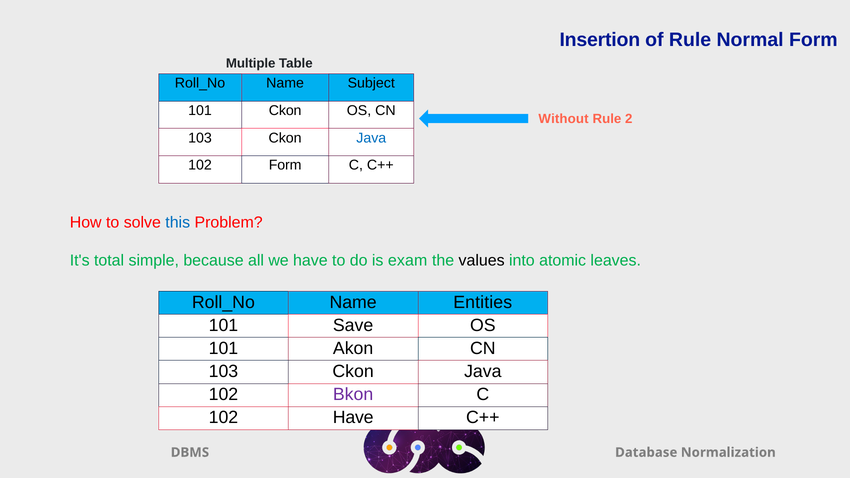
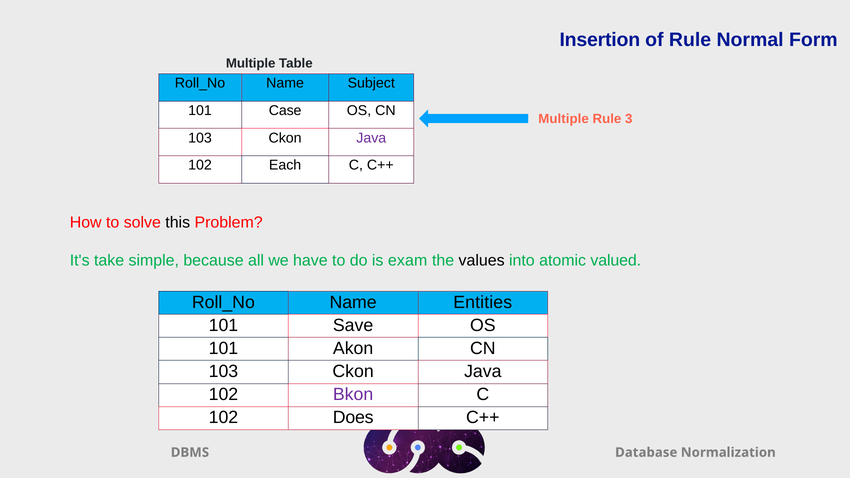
101 Ckon: Ckon -> Case
Without at (564, 119): Without -> Multiple
2: 2 -> 3
Java at (371, 138) colour: blue -> purple
102 Form: Form -> Each
this colour: blue -> black
total: total -> take
leaves: leaves -> valued
102 Have: Have -> Does
